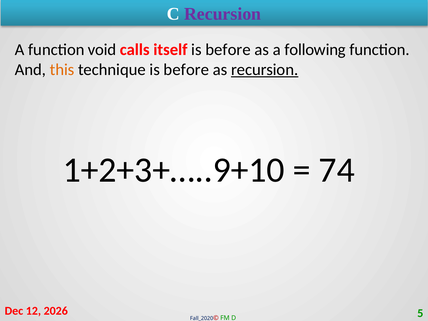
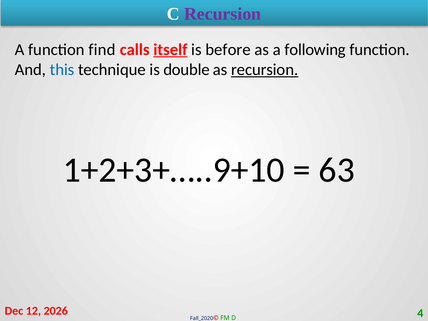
void: void -> find
itself underline: none -> present
this colour: orange -> blue
technique is before: before -> double
74: 74 -> 63
5: 5 -> 4
